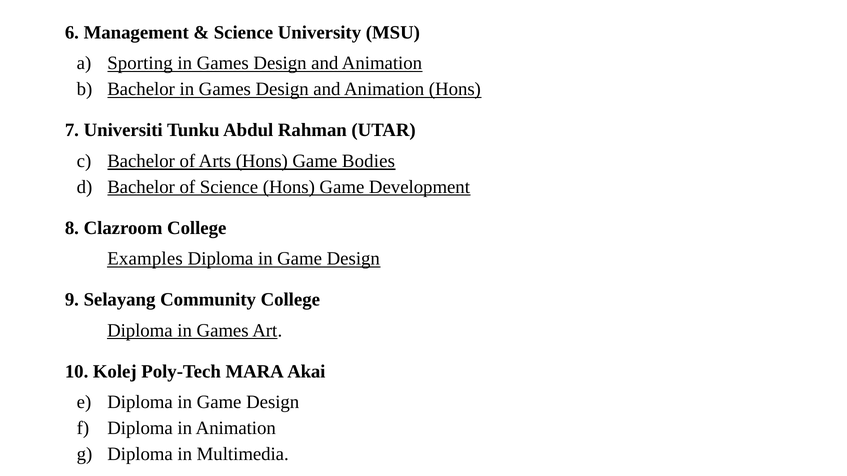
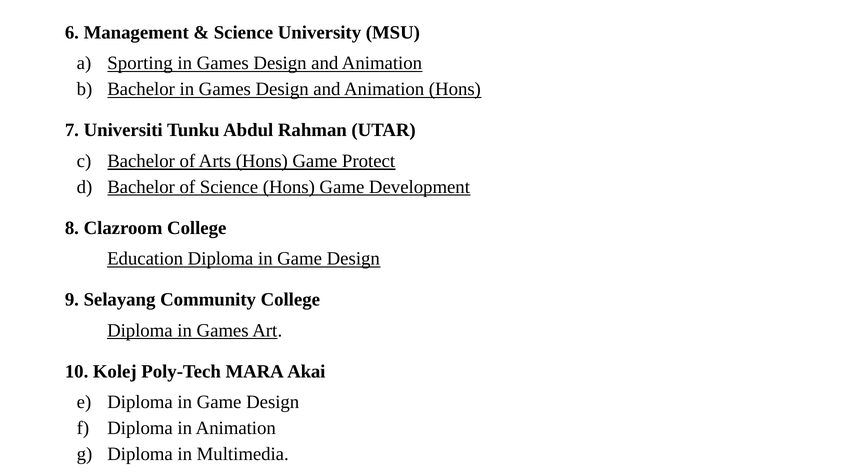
Bodies: Bodies -> Protect
Examples: Examples -> Education
